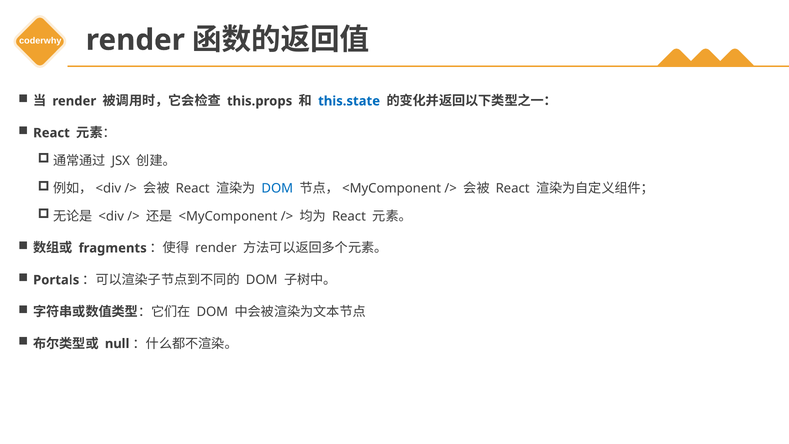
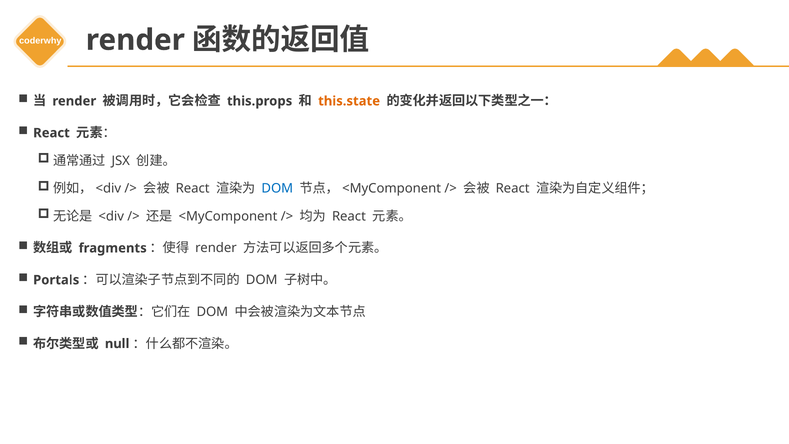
this.state colour: blue -> orange
